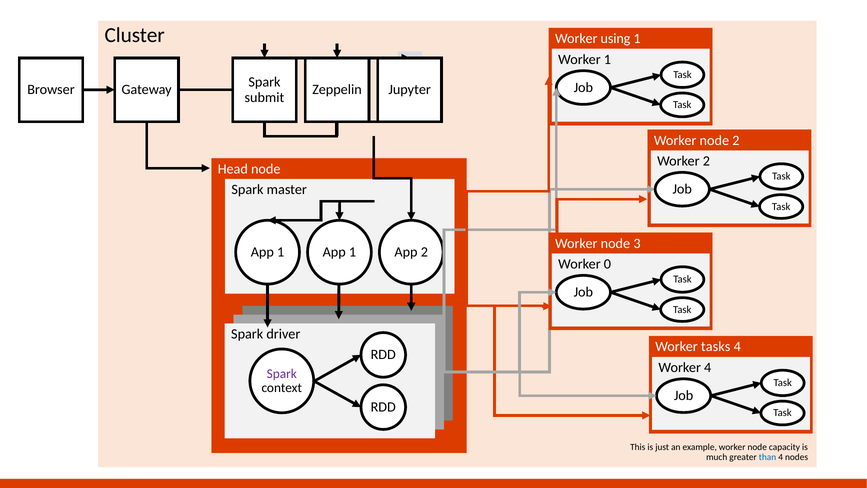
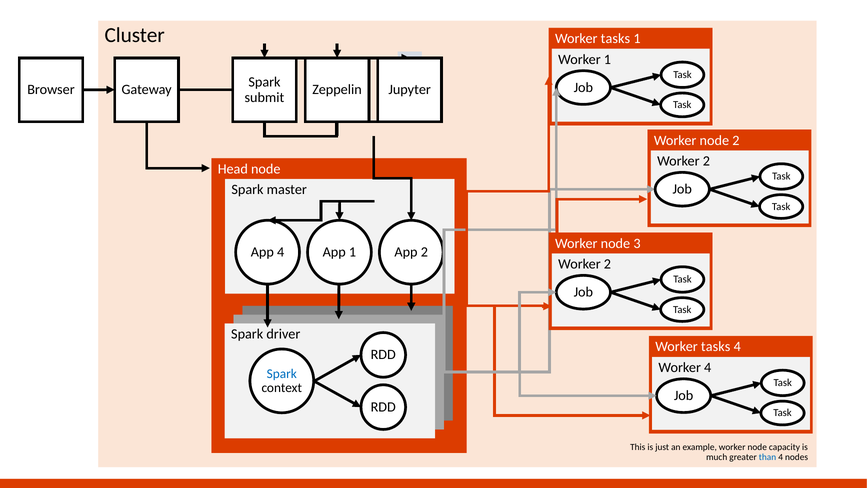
using at (615, 39): using -> tasks
1 at (281, 252): 1 -> 4
0 at (607, 264): 0 -> 2
Spark at (282, 373) colour: purple -> blue
